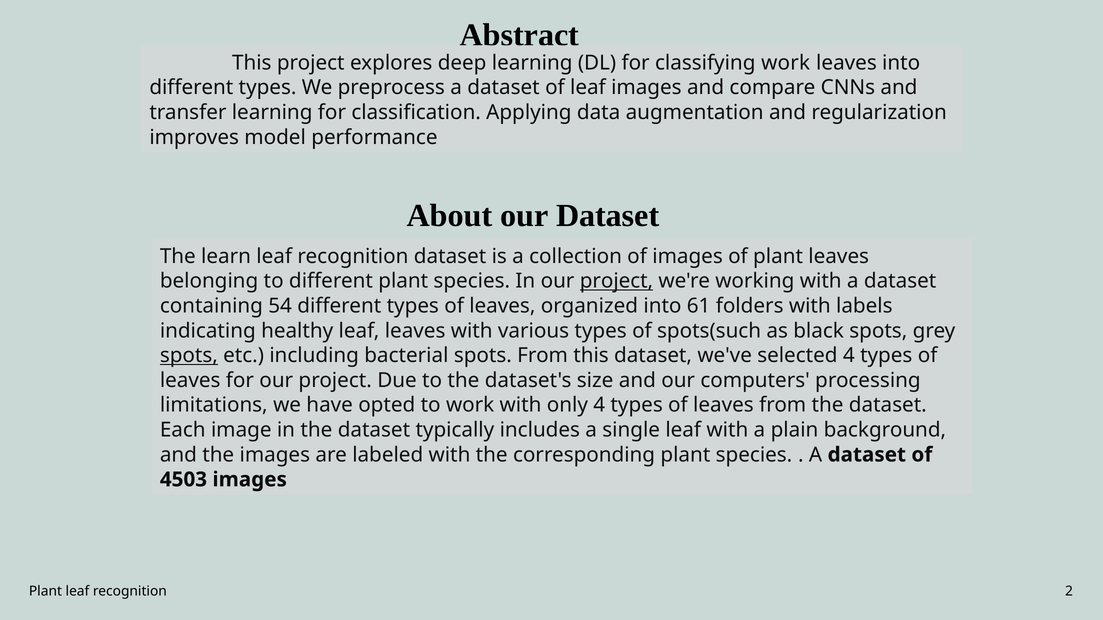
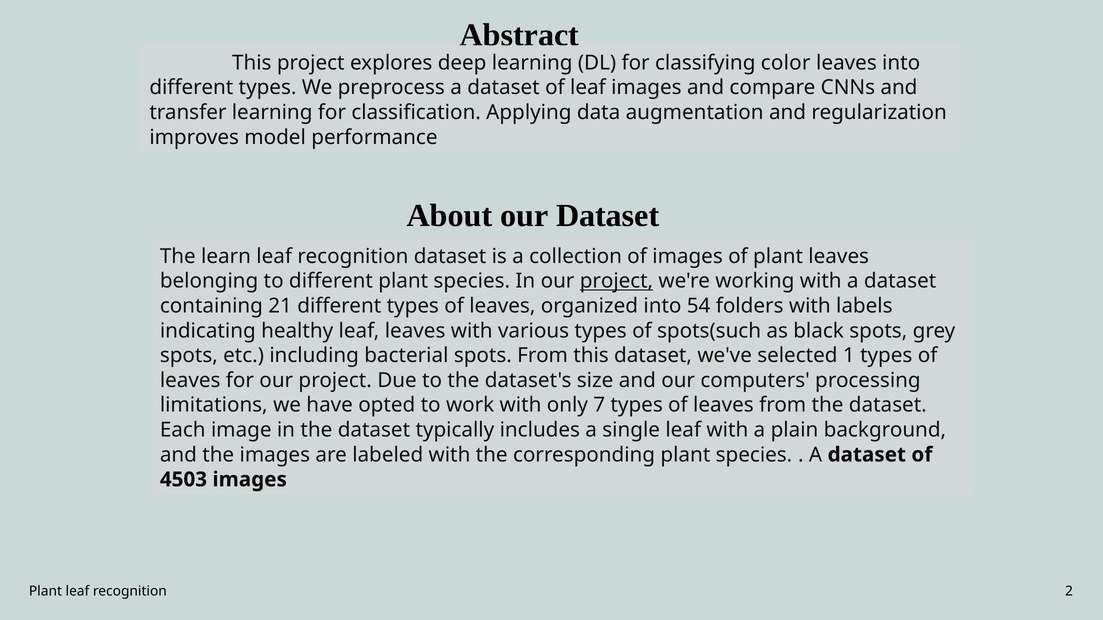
classifying work: work -> color
54: 54 -> 21
61: 61 -> 54
spots at (189, 356) underline: present -> none
selected 4: 4 -> 1
only 4: 4 -> 7
